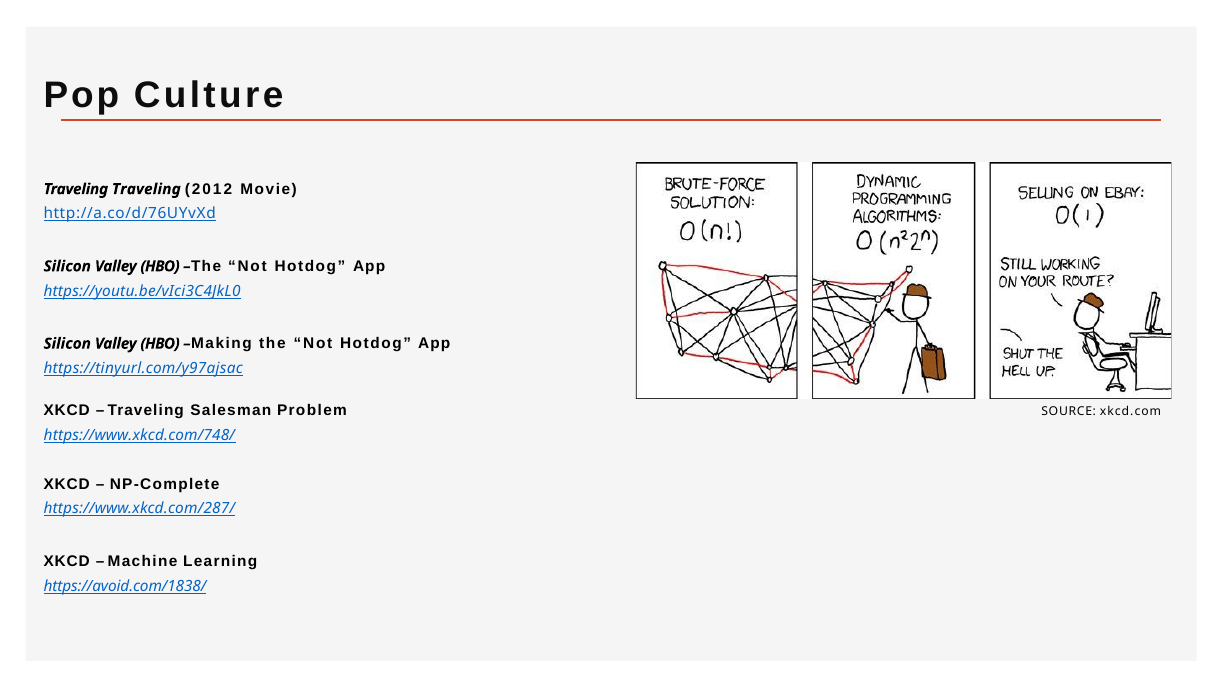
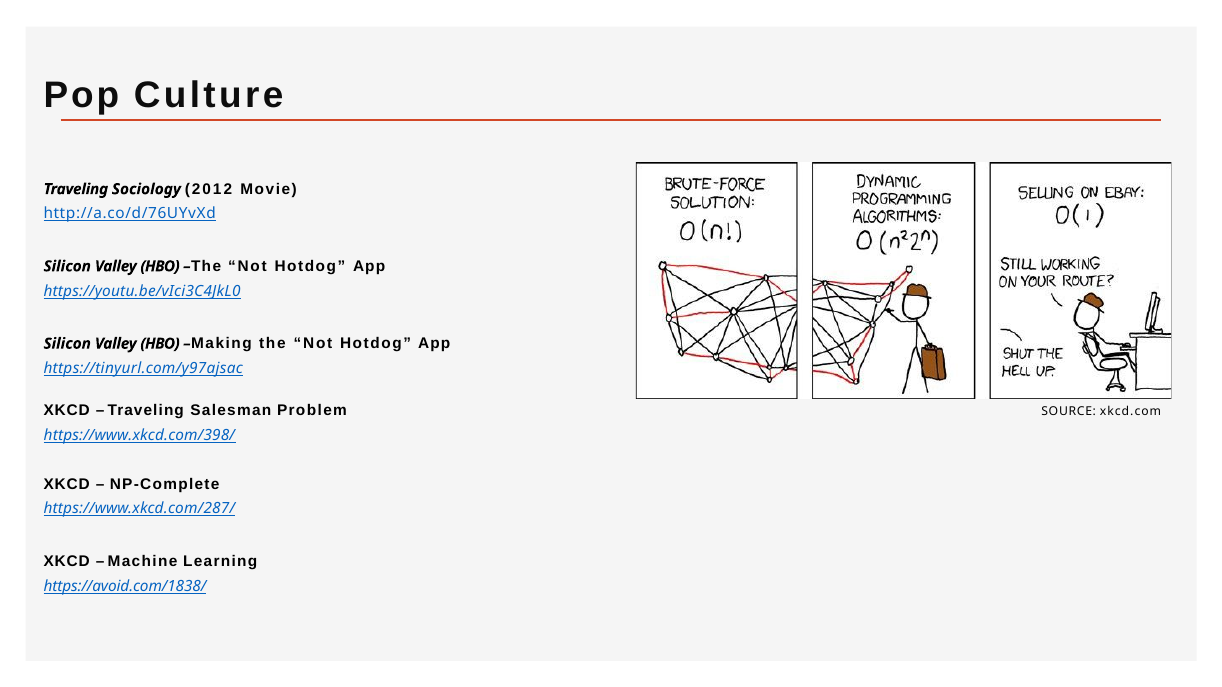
Traveling Traveling: Traveling -> Sociology
https://www.xkcd.com/748/: https://www.xkcd.com/748/ -> https://www.xkcd.com/398/
